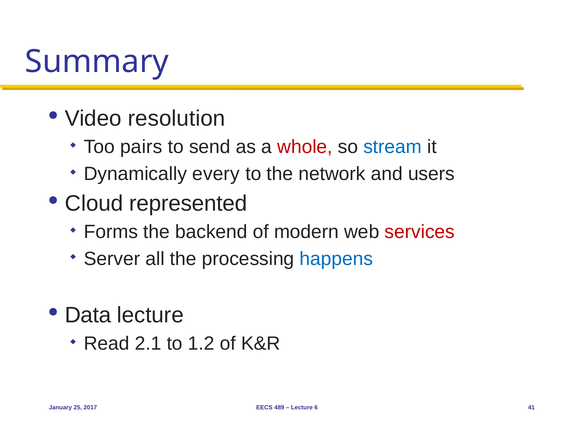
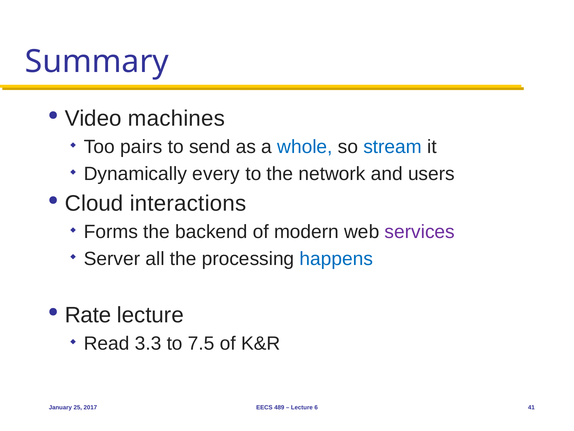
resolution: resolution -> machines
whole colour: red -> blue
represented: represented -> interactions
services colour: red -> purple
Data: Data -> Rate
2.1: 2.1 -> 3.3
1.2: 1.2 -> 7.5
